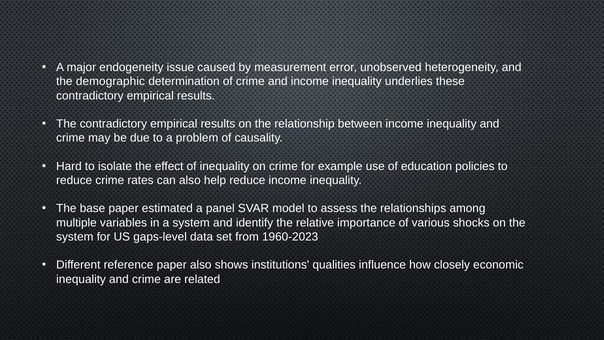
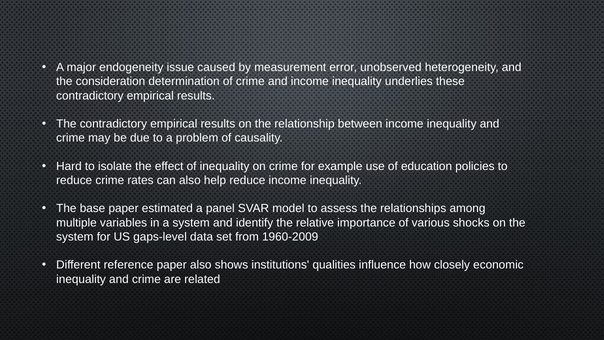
demographic: demographic -> consideration
1960-2023: 1960-2023 -> 1960-2009
